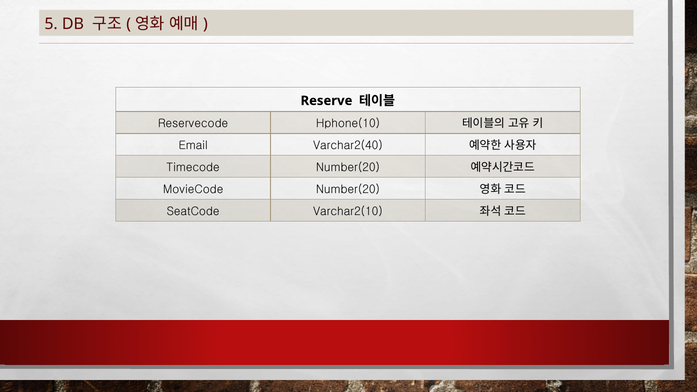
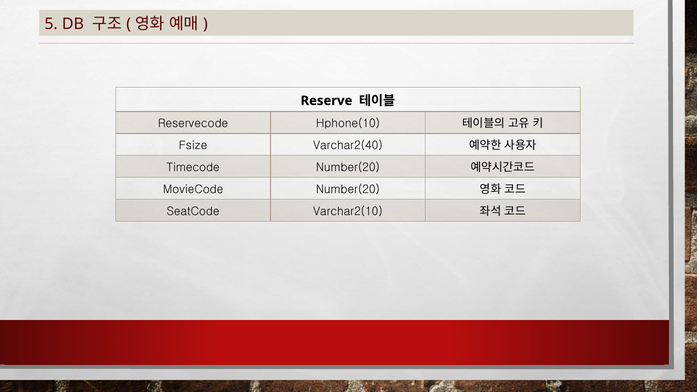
Email: Email -> Fsize
